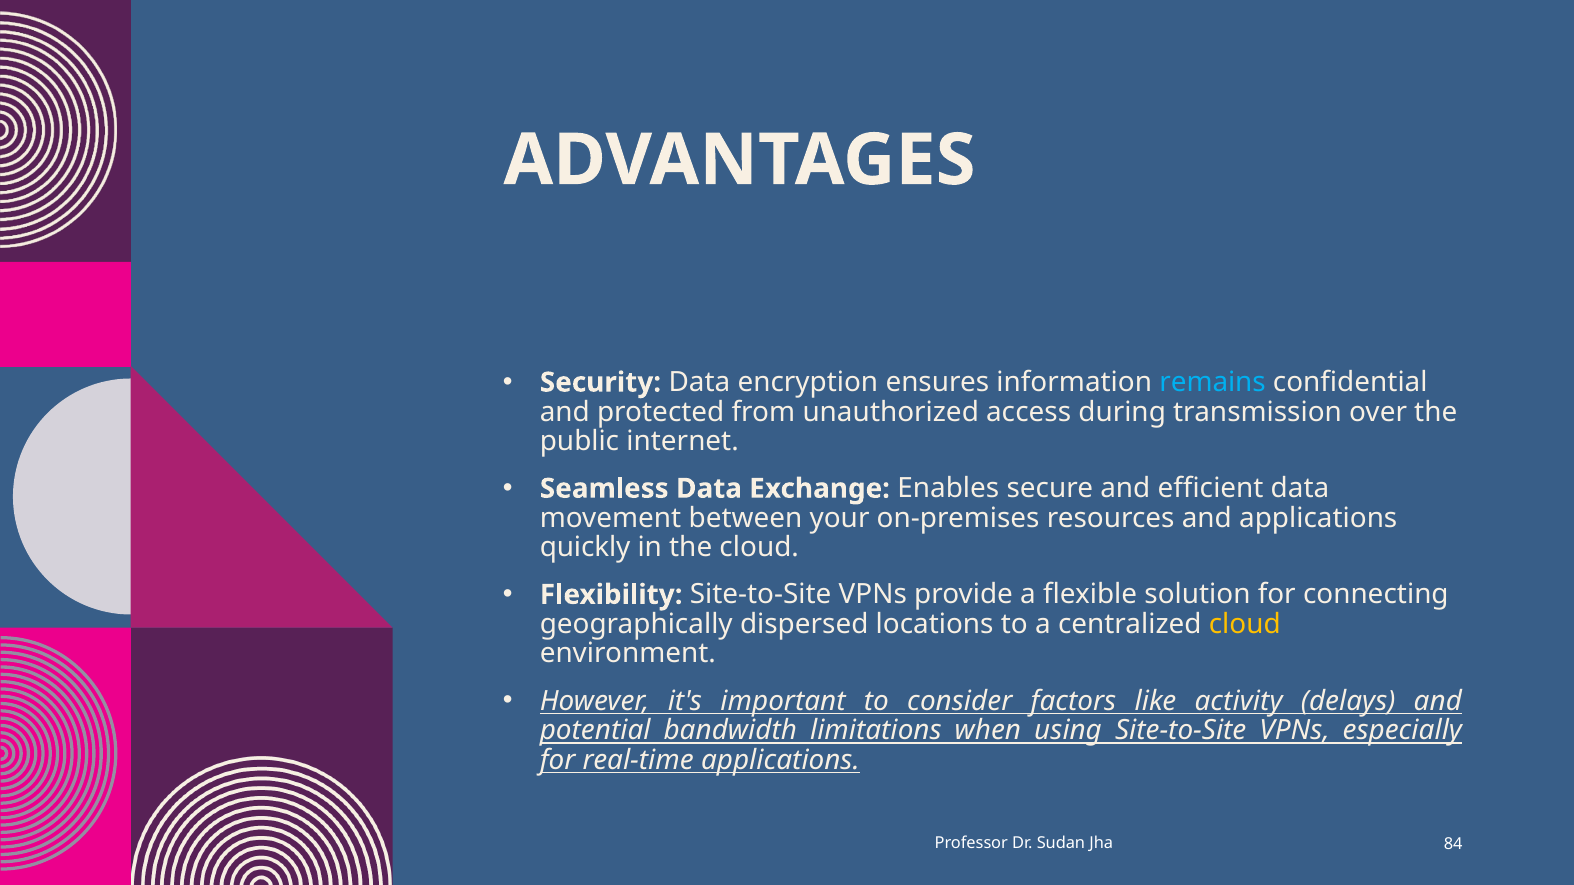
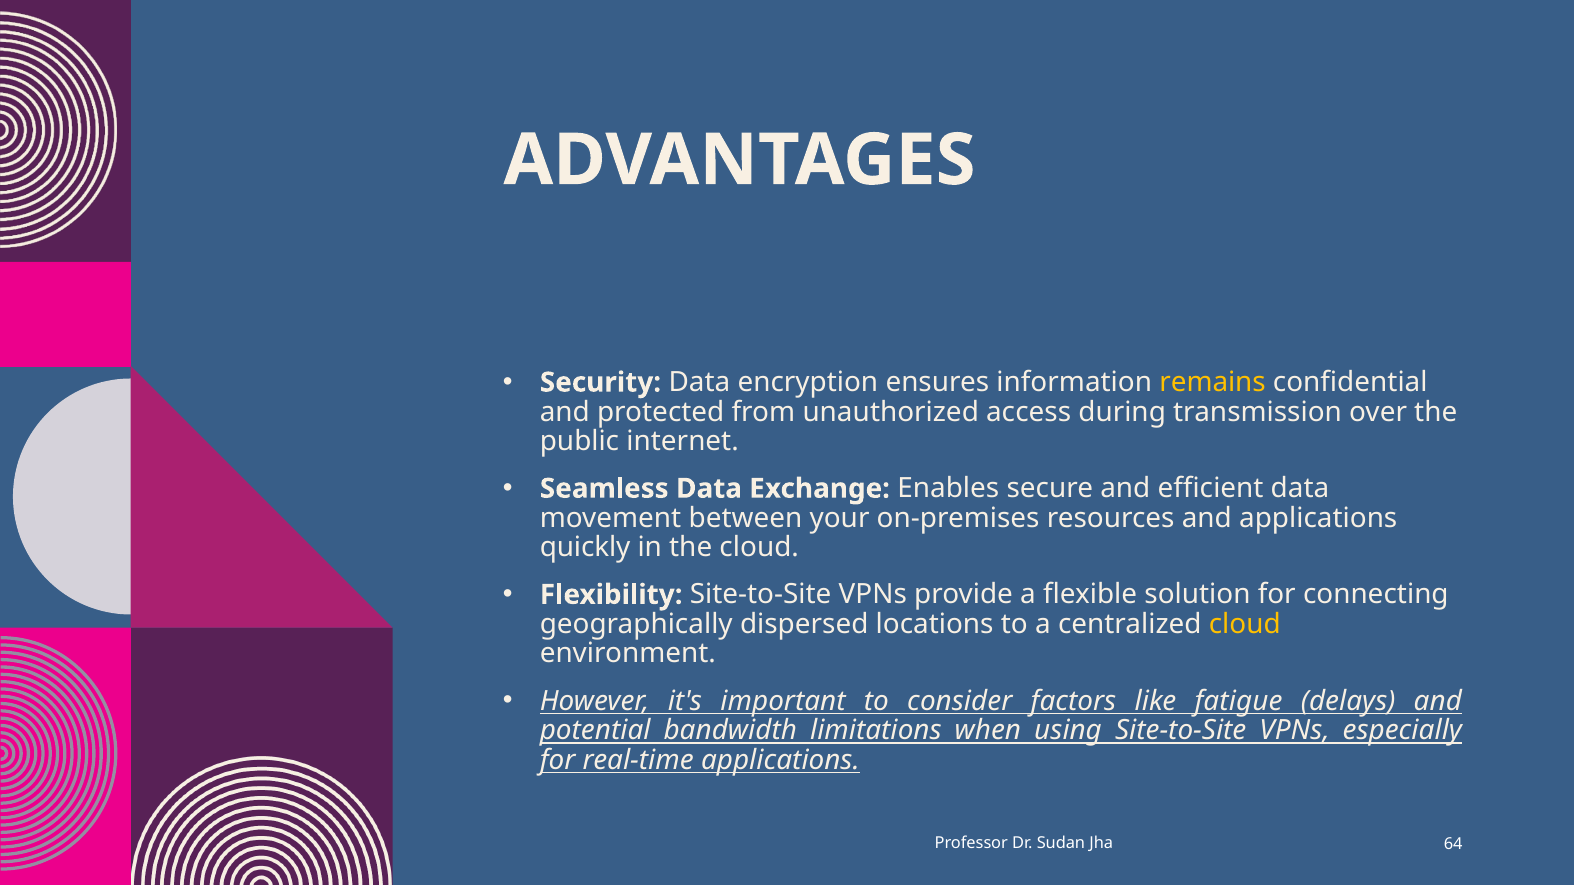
remains colour: light blue -> yellow
activity: activity -> fatigue
84: 84 -> 64
